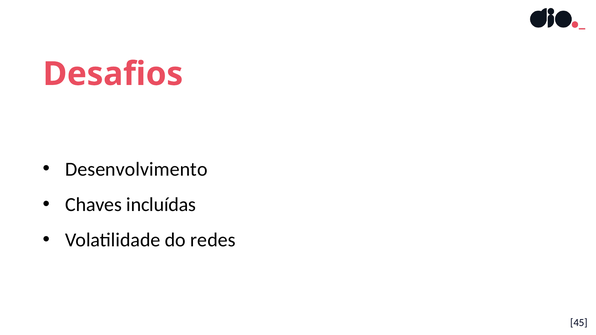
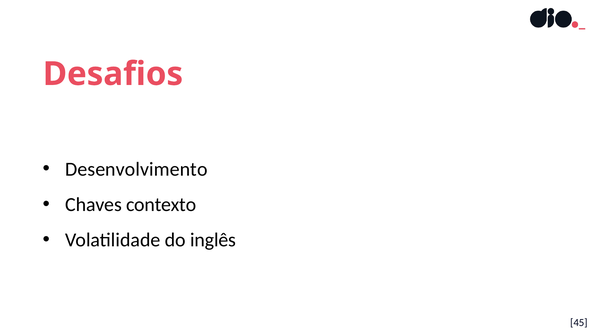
incluídas: incluídas -> contexto
redes: redes -> inglês
